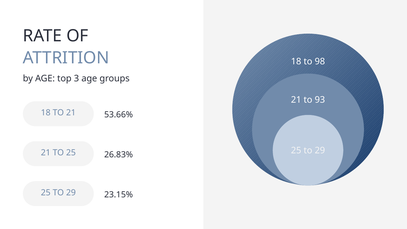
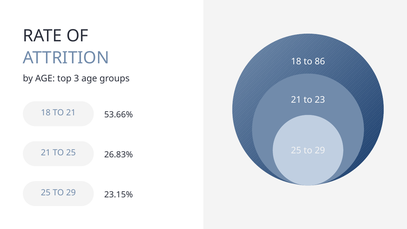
98: 98 -> 86
93: 93 -> 23
